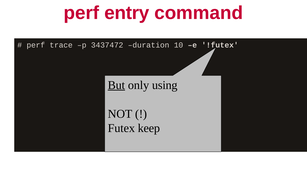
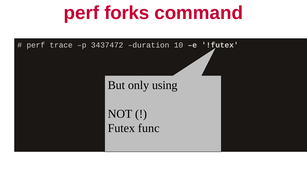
entry: entry -> forks
But underline: present -> none
keep: keep -> func
